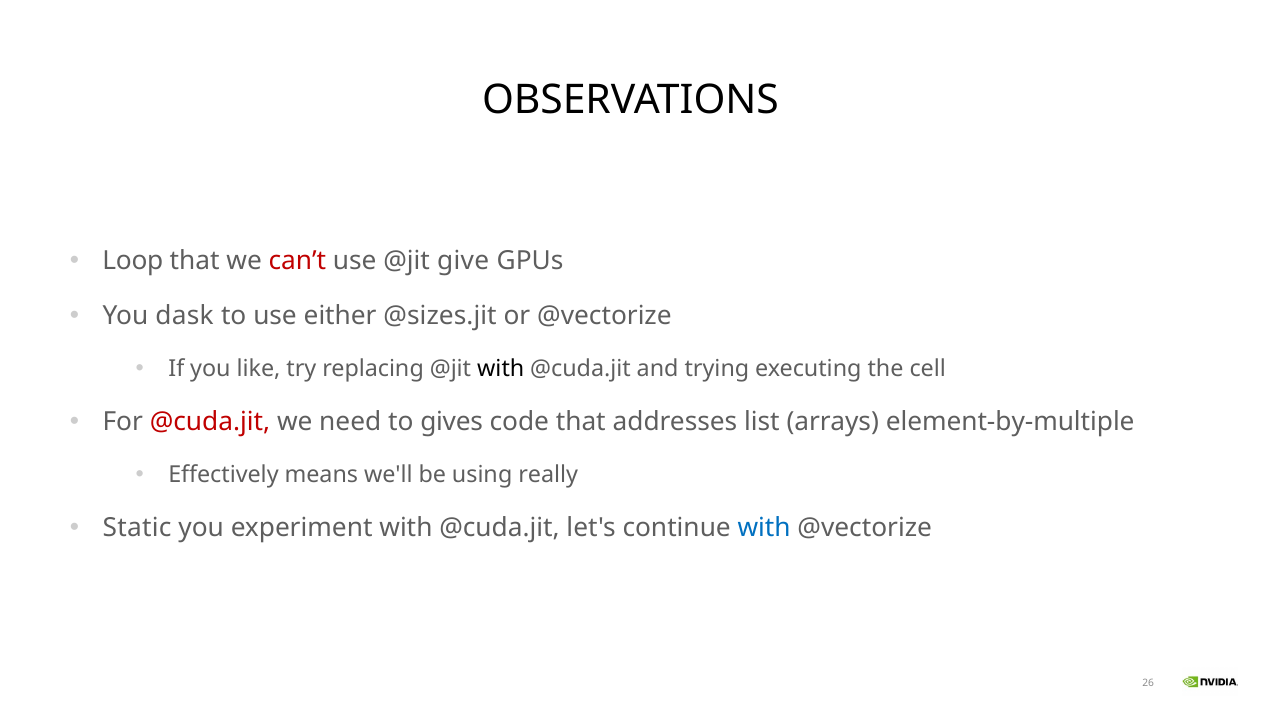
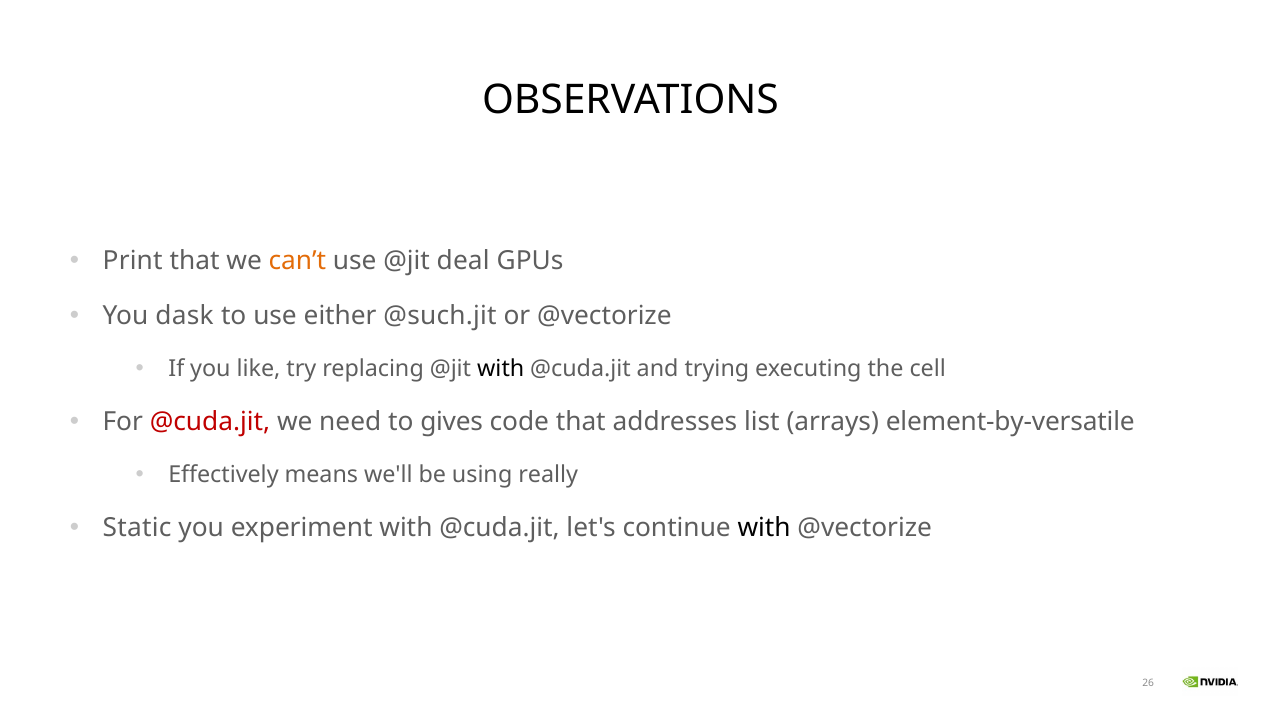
Loop: Loop -> Print
can’t colour: red -> orange
give: give -> deal
@sizes.jit: @sizes.jit -> @such.jit
element-by-multiple: element-by-multiple -> element-by-versatile
with at (764, 528) colour: blue -> black
